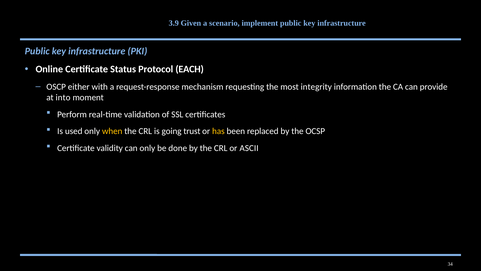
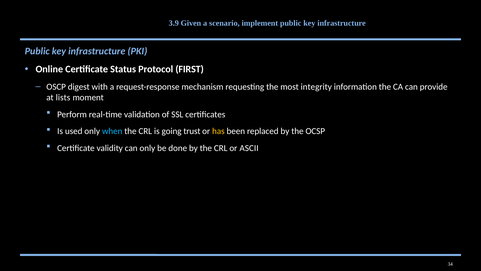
EACH: EACH -> FIRST
either: either -> digest
into: into -> lists
when colour: yellow -> light blue
